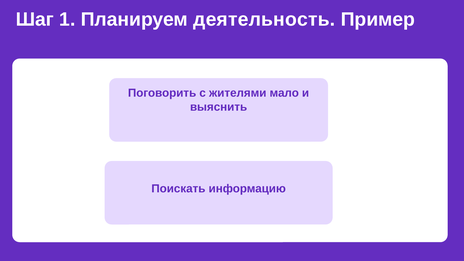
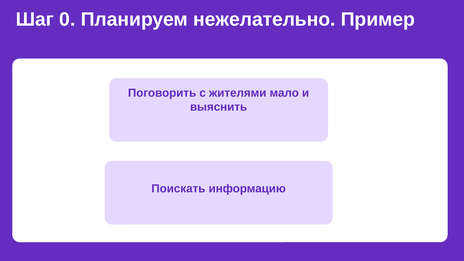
1: 1 -> 0
деятельность: деятельность -> нежелательно
